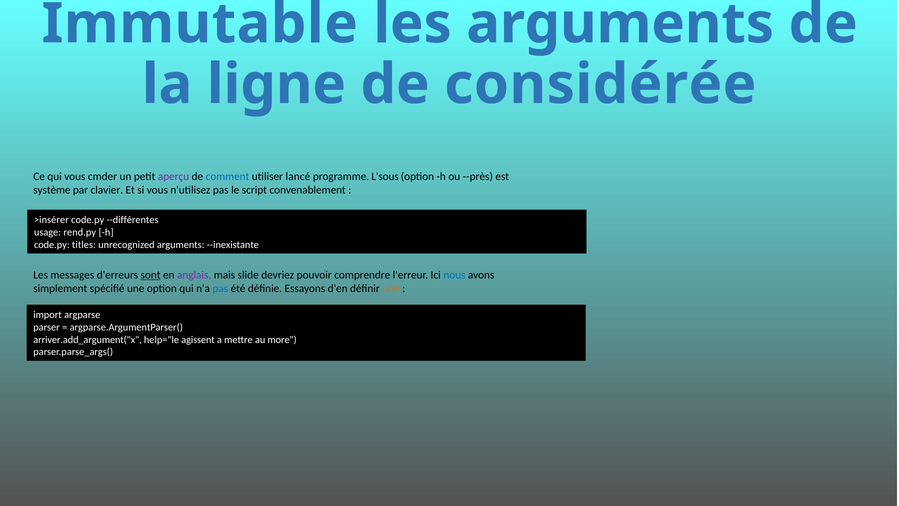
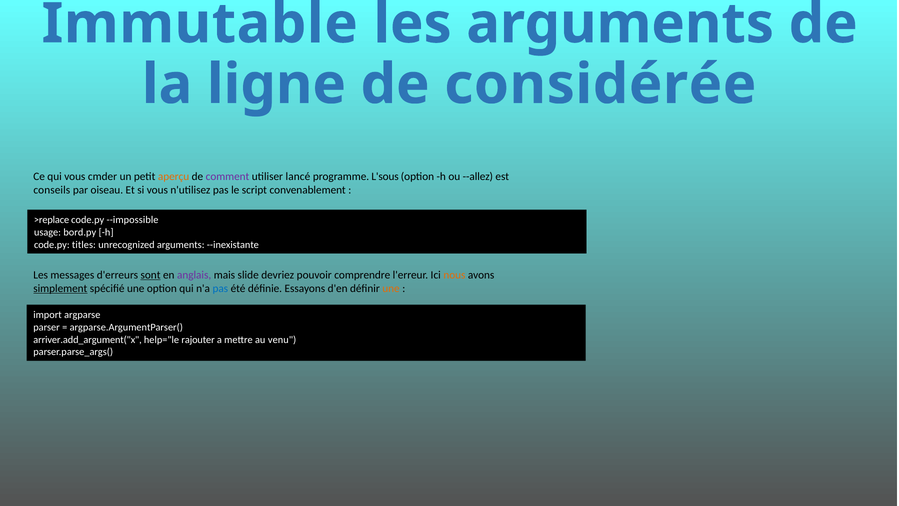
aperçu colour: purple -> orange
comment colour: blue -> purple
--près: --près -> --allez
système: système -> conseils
clavier: clavier -> oiseau
>insérer: >insérer -> >replace
--différentes: --différentes -> --impossible
rend.py: rend.py -> bord.py
nous colour: blue -> orange
simplement underline: none -> present
agissent: agissent -> rajouter
more: more -> venu
